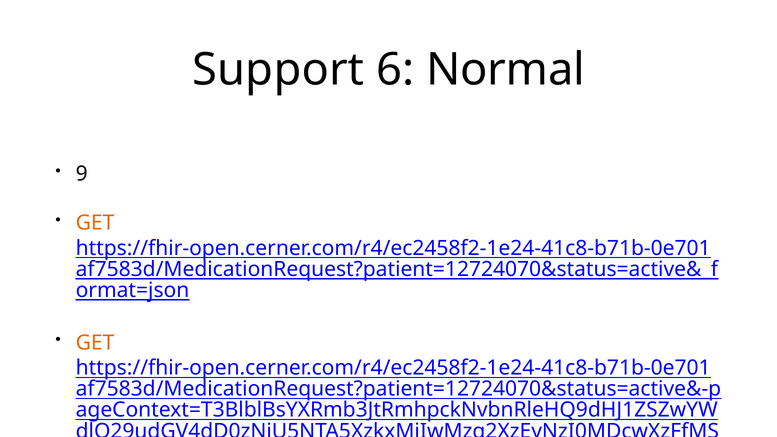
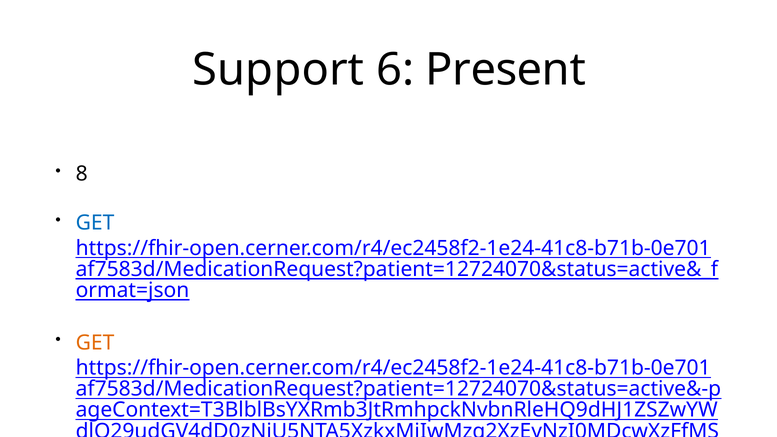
Normal: Normal -> Present
9: 9 -> 8
GET at (95, 223) colour: orange -> blue
